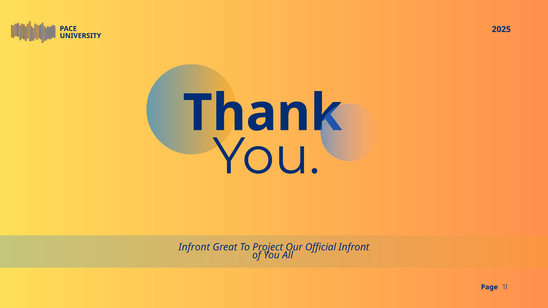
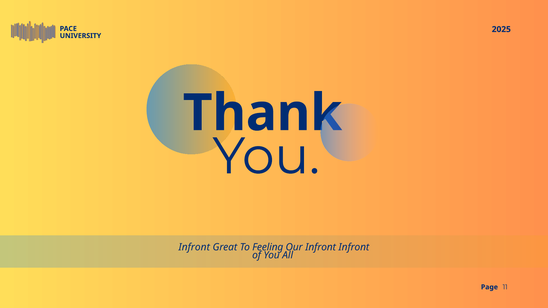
Project: Project -> Feeling
Our Official: Official -> Infront
